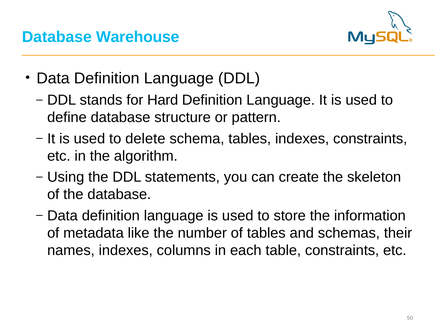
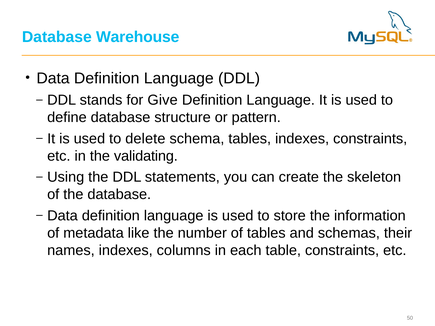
Hard: Hard -> Give
algorithm: algorithm -> validating
